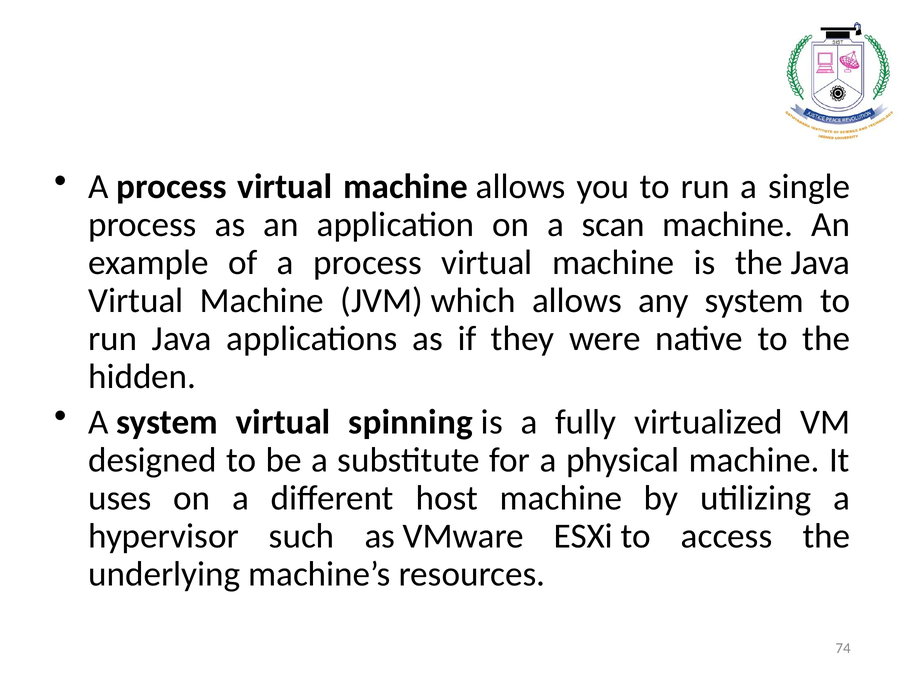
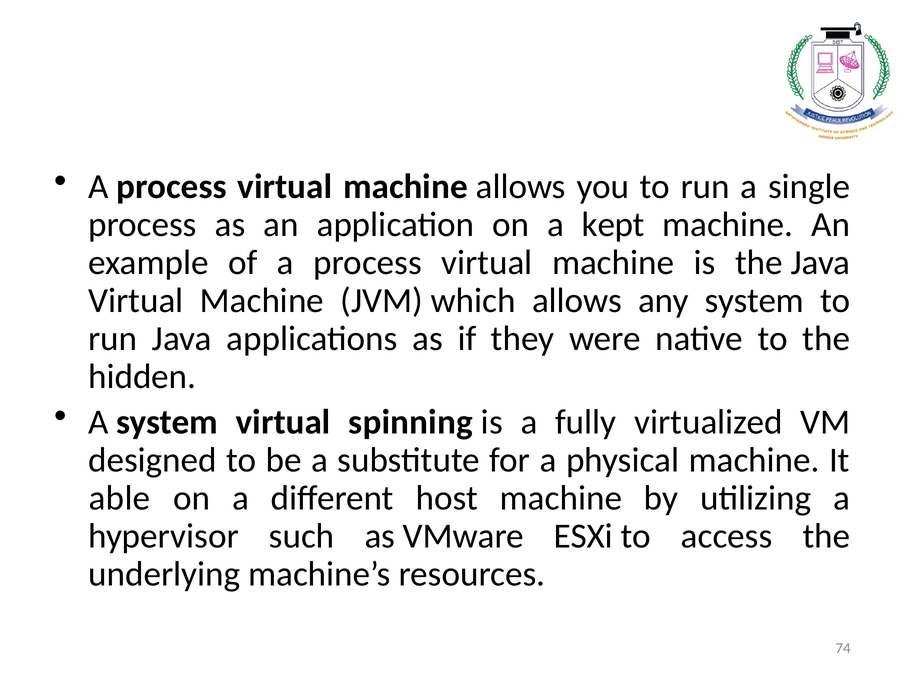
scan: scan -> kept
uses: uses -> able
